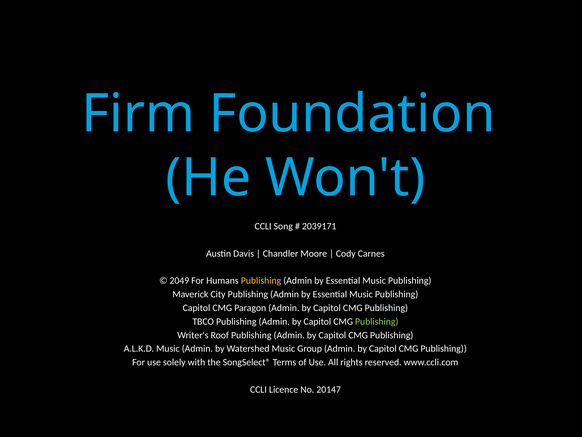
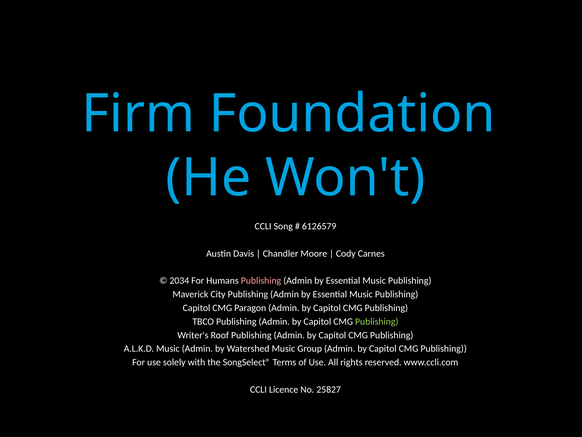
2039171: 2039171 -> 6126579
2049: 2049 -> 2034
Publishing at (261, 280) colour: yellow -> pink
20147: 20147 -> 25827
